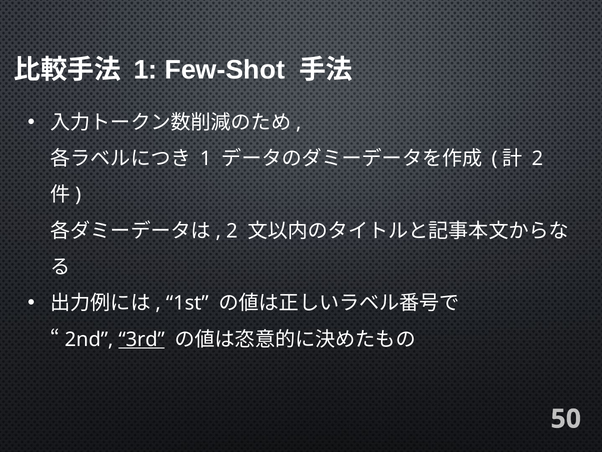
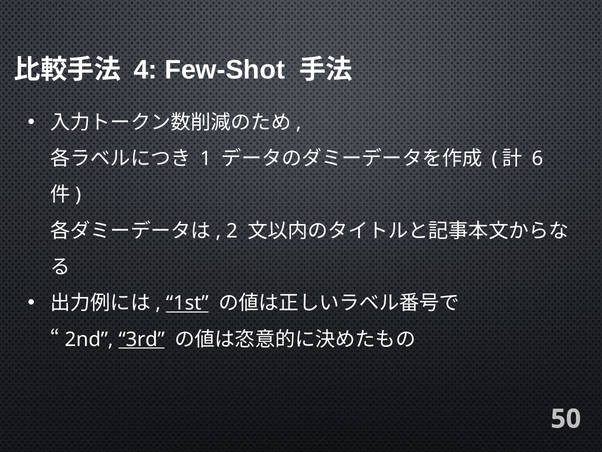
1 at (145, 70): 1 -> 4
2 at (537, 158): 2 -> 6
1st underline: none -> present
